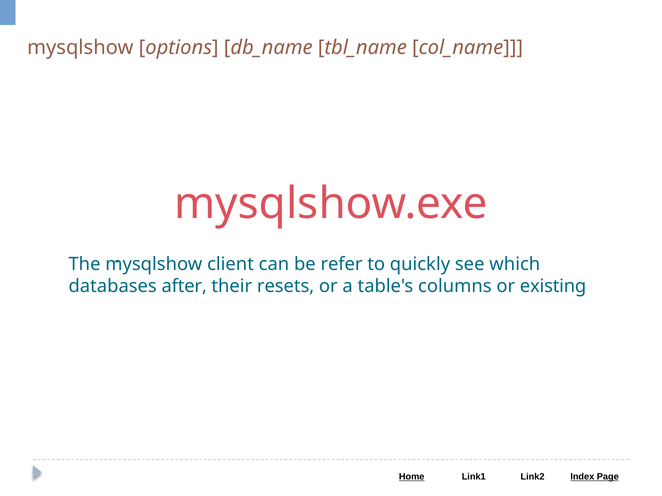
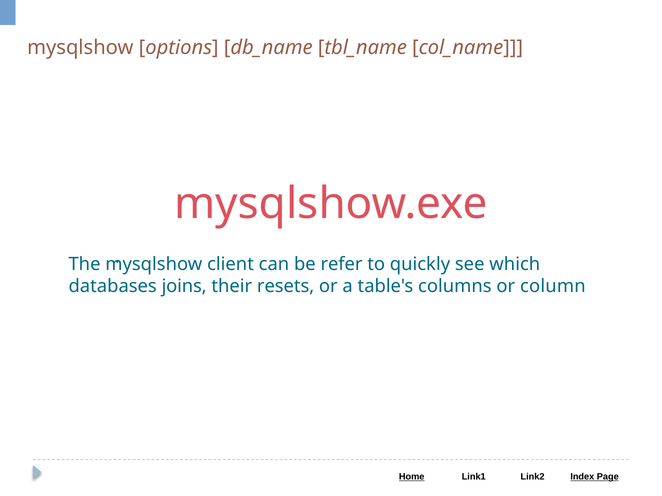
after: after -> joins
existing: existing -> column
